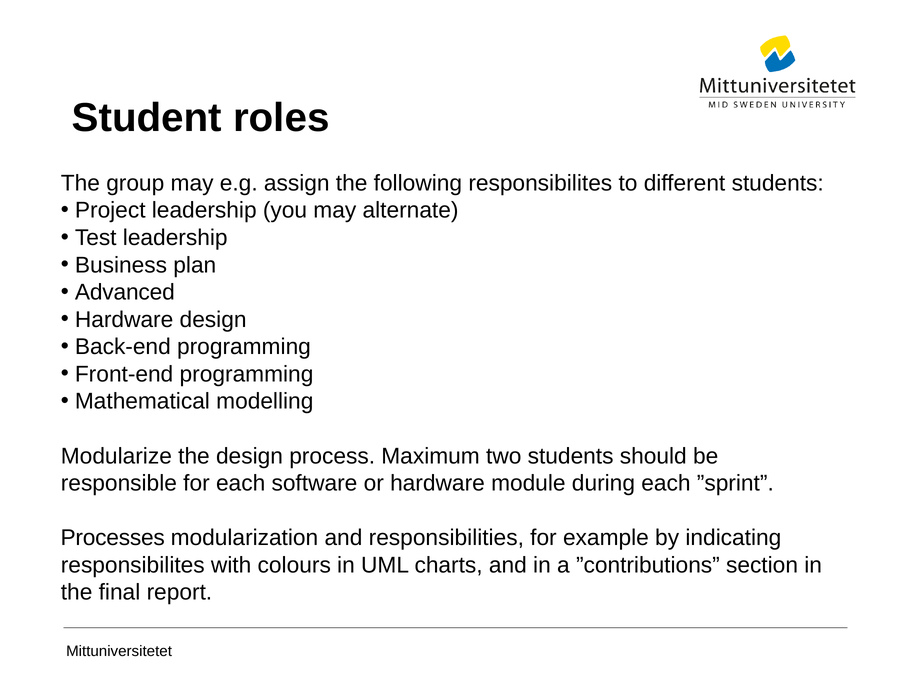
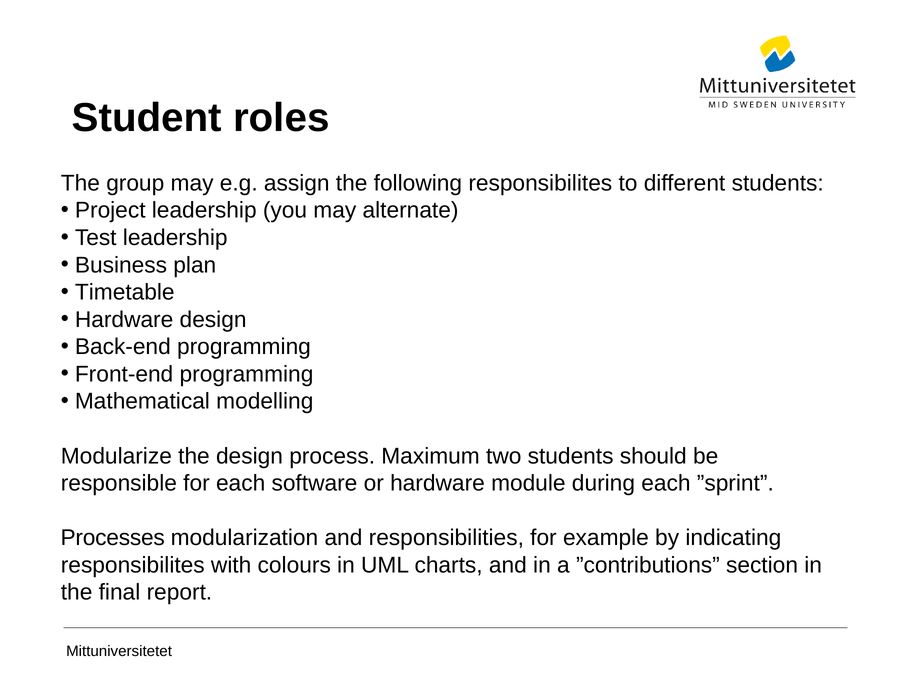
Advanced: Advanced -> Timetable
